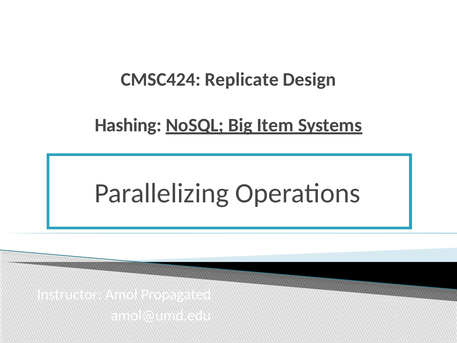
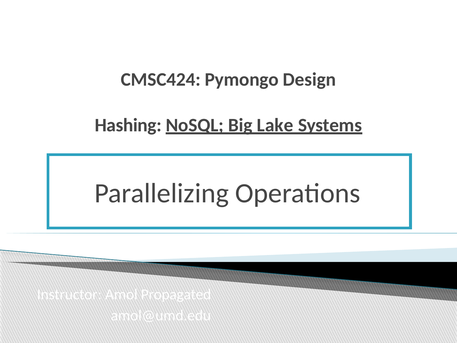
Replicate: Replicate -> Pymongo
Item: Item -> Lake
